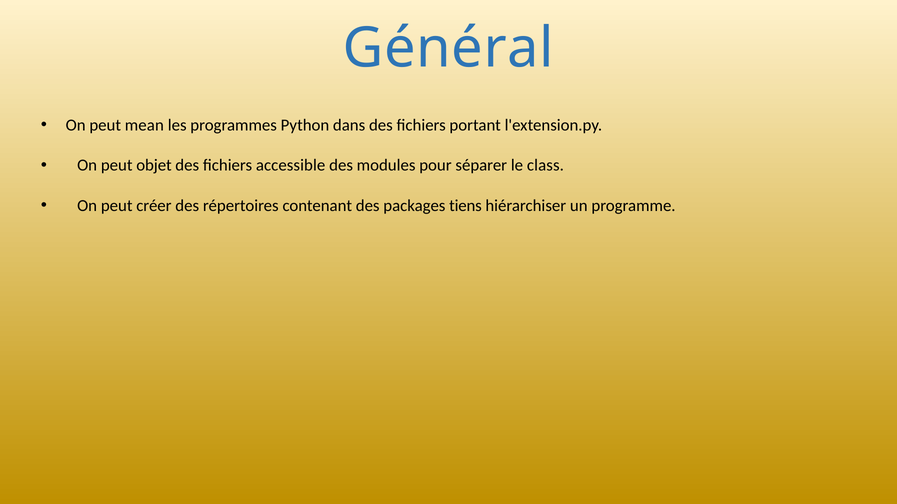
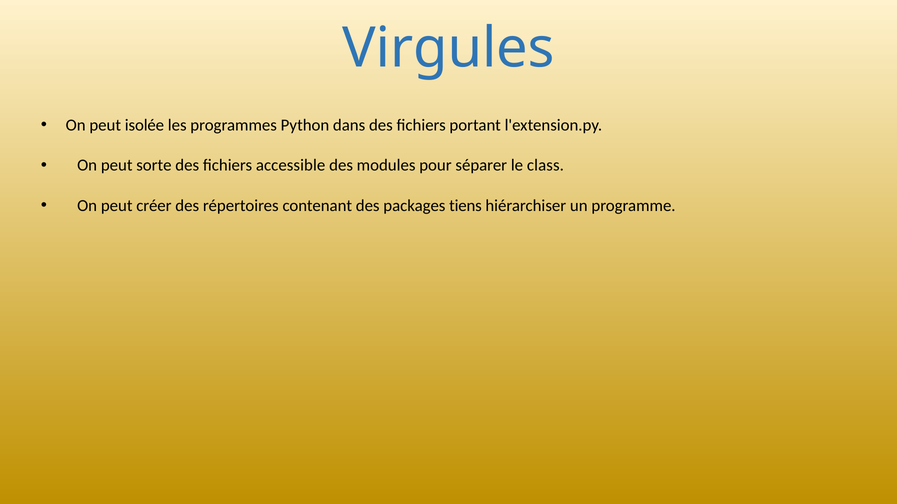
Général: Général -> Virgules
mean: mean -> isolée
objet: objet -> sorte
